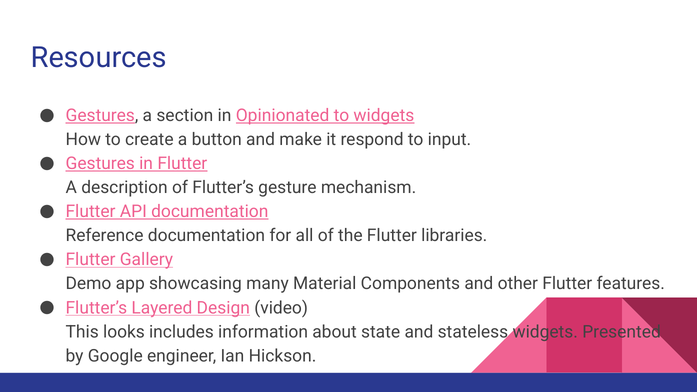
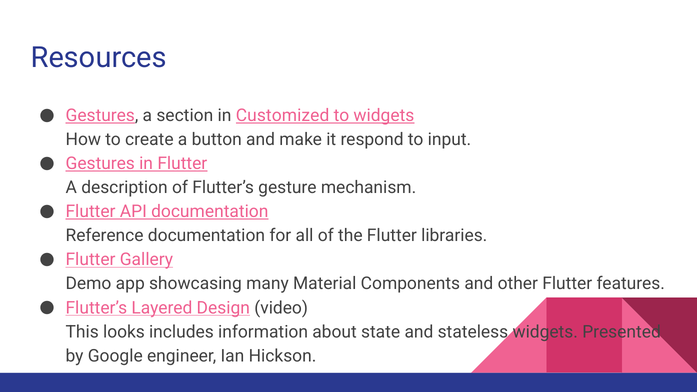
Opinionated: Opinionated -> Customized
